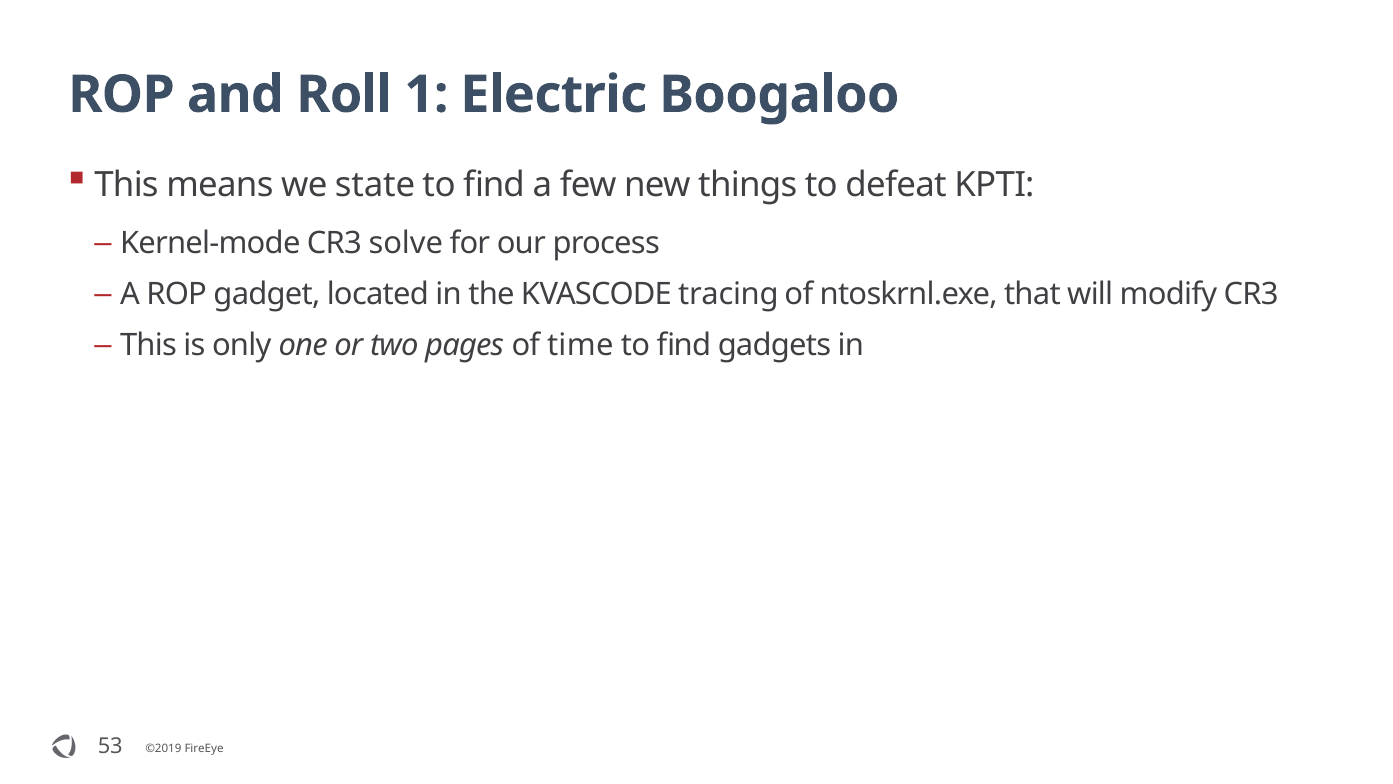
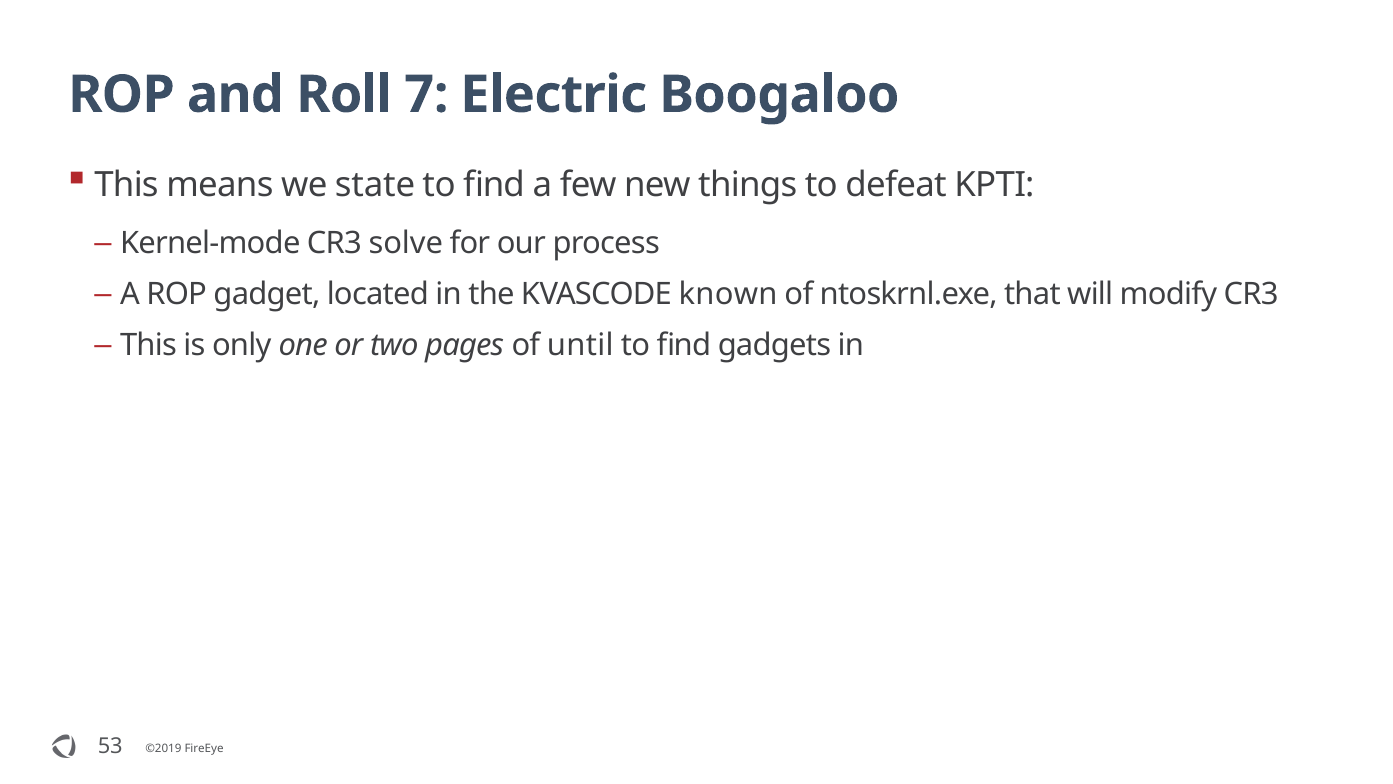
1: 1 -> 7
tracing: tracing -> known
time: time -> until
